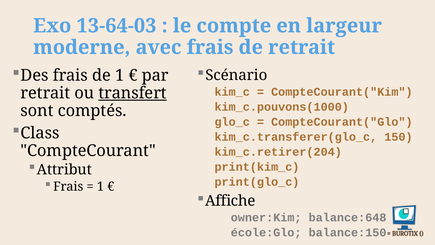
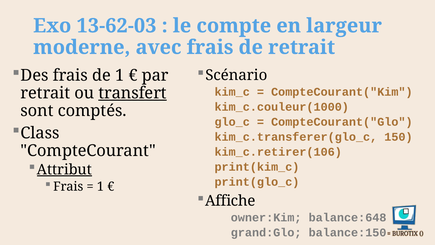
13-64-03: 13-64-03 -> 13-62-03
kim_c.pouvons(1000: kim_c.pouvons(1000 -> kim_c.couleur(1000
kim_c.retirer(204: kim_c.retirer(204 -> kim_c.retirer(106
Attribut underline: none -> present
école:Glo: école:Glo -> grand:Glo
